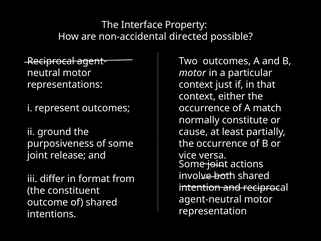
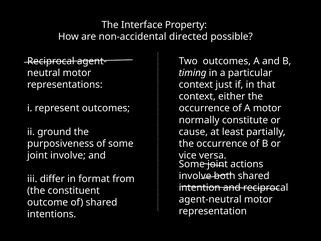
motor at (192, 73): motor -> timing
A match: match -> motor
joint release: release -> involve
